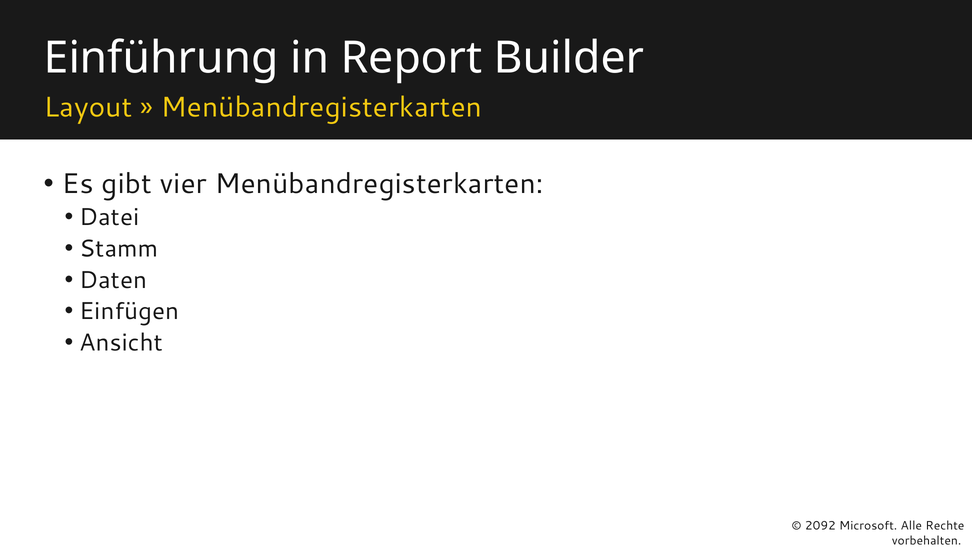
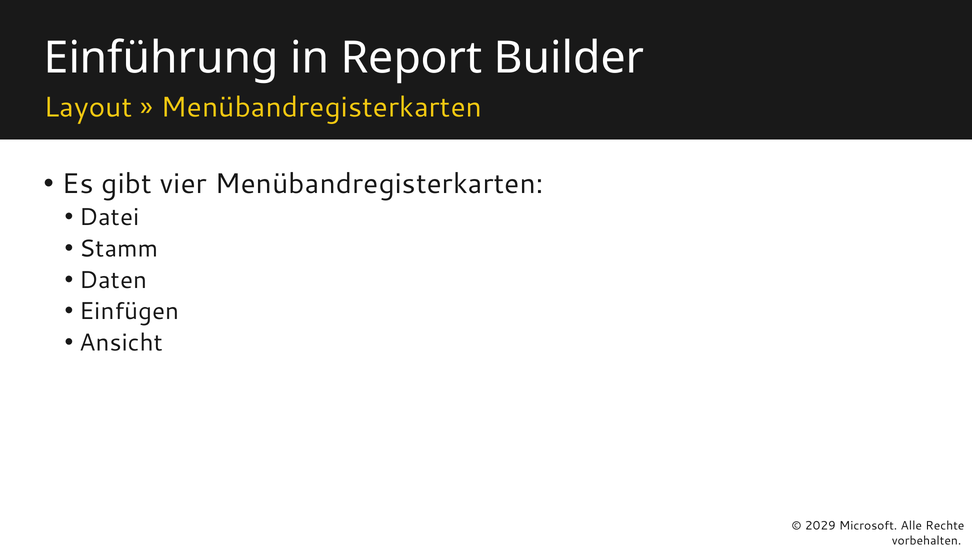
2092: 2092 -> 2029
